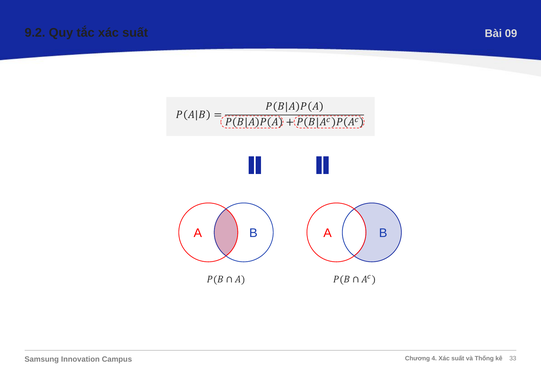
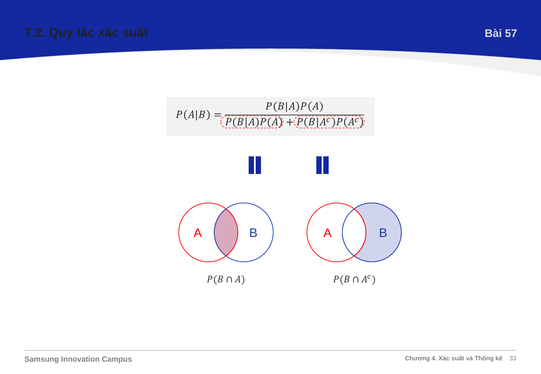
9.2: 9.2 -> 7.2
09: 09 -> 57
